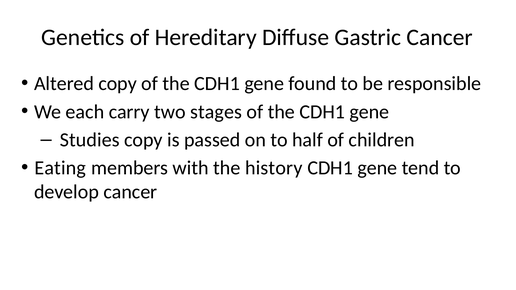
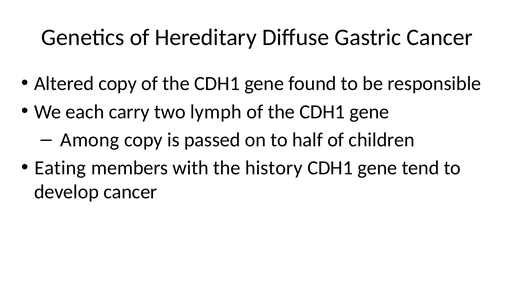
stages: stages -> lymph
Studies: Studies -> Among
